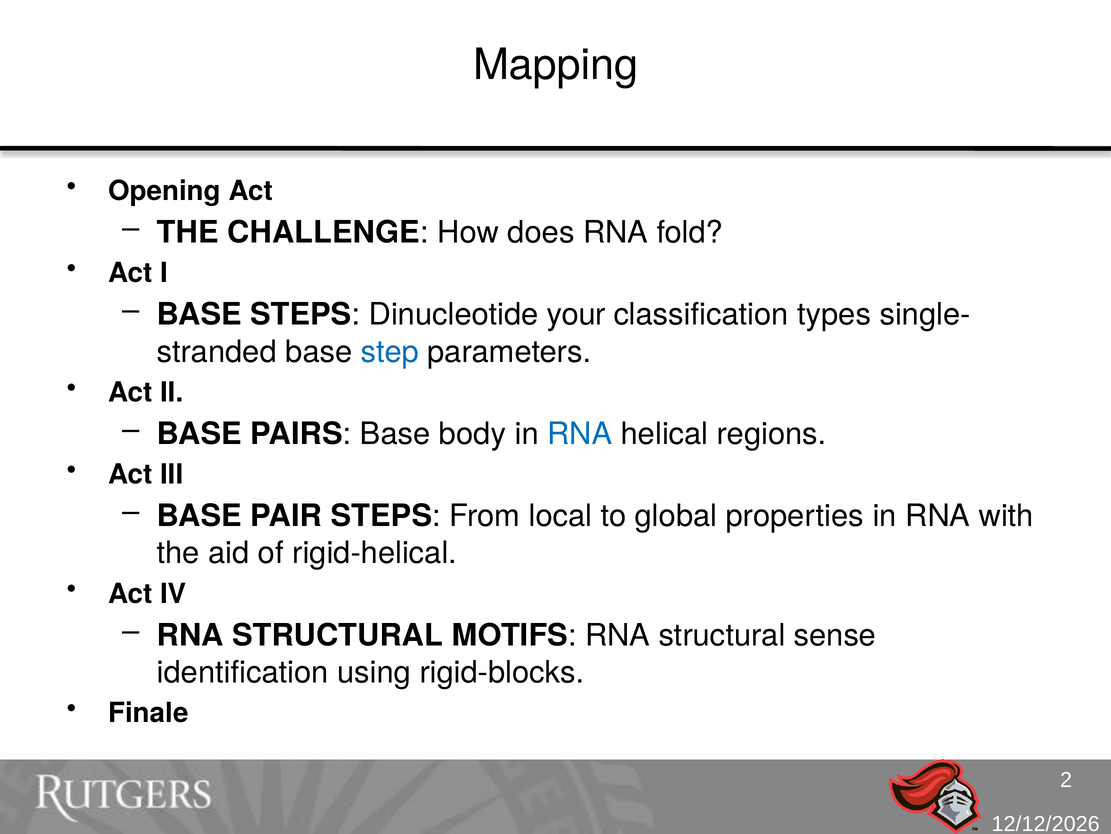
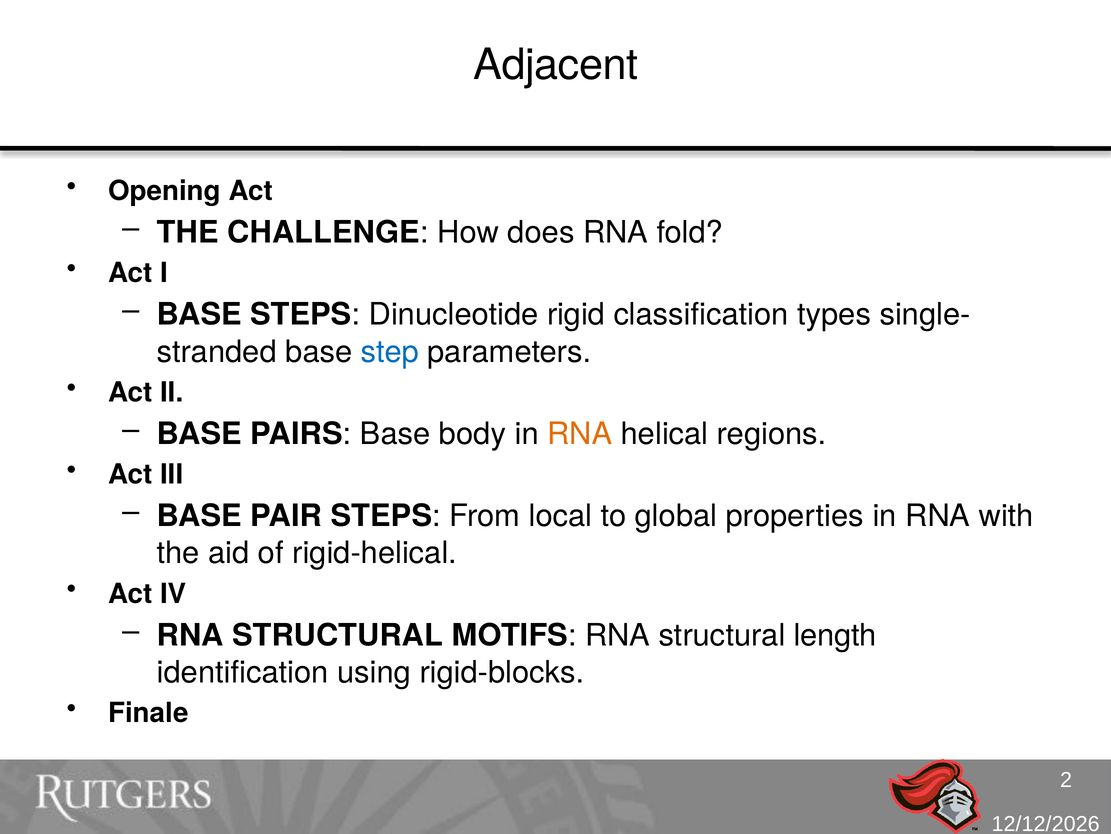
Mapping: Mapping -> Adjacent
your: your -> rigid
RNA at (580, 434) colour: blue -> orange
sense: sense -> length
